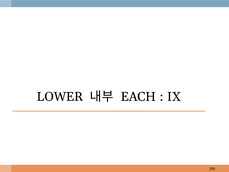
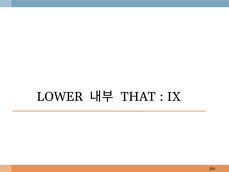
EACH: EACH -> THAT
